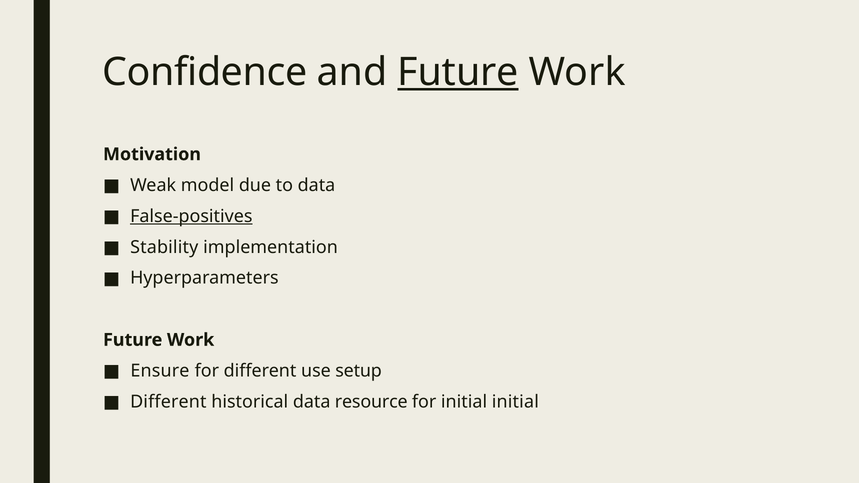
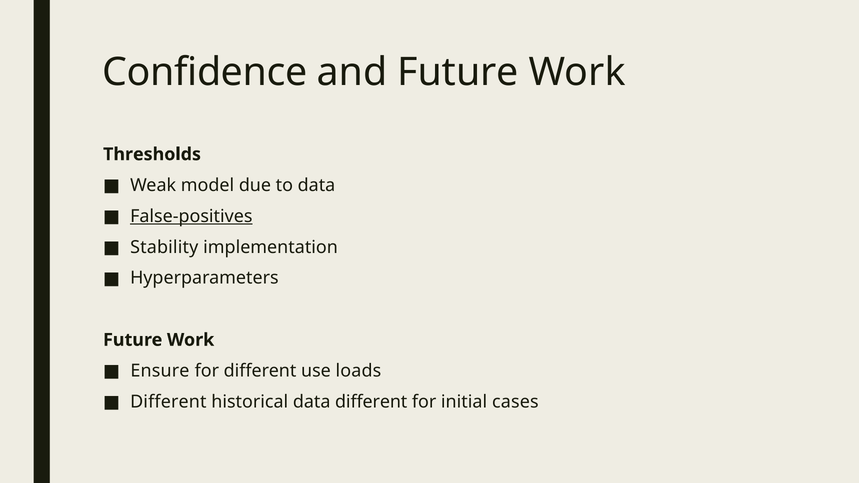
Future at (458, 72) underline: present -> none
Motivation: Motivation -> Thresholds
setup: setup -> loads
data resource: resource -> different
initial initial: initial -> cases
